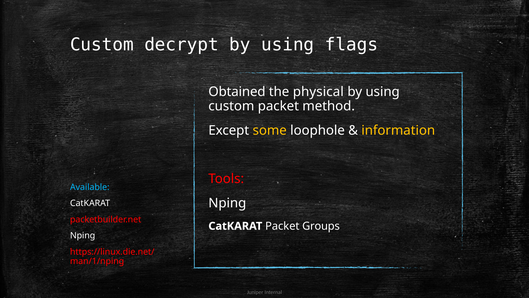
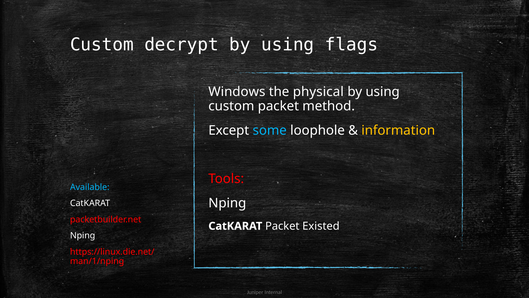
Obtained: Obtained -> Windows
some colour: yellow -> light blue
Groups: Groups -> Existed
